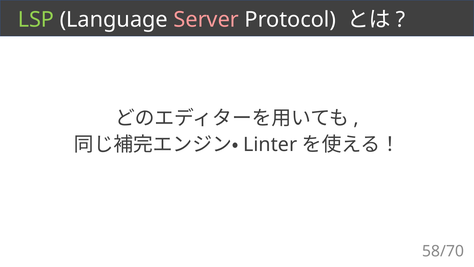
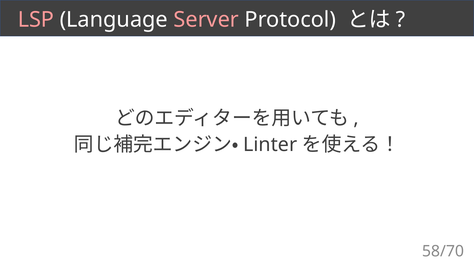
LSP colour: light green -> pink
